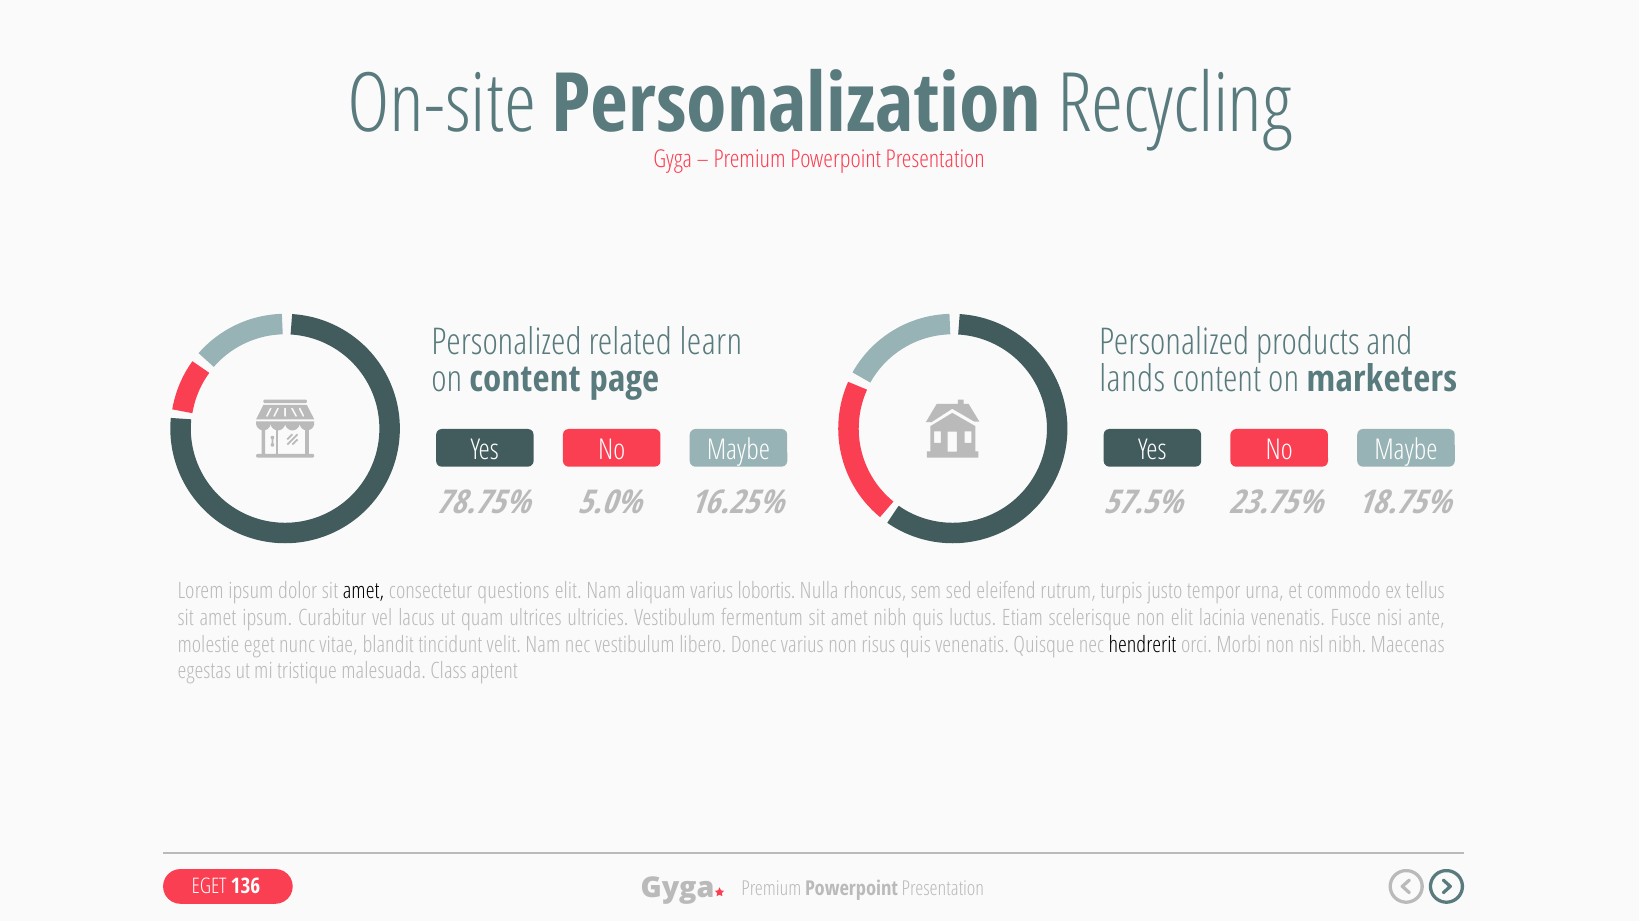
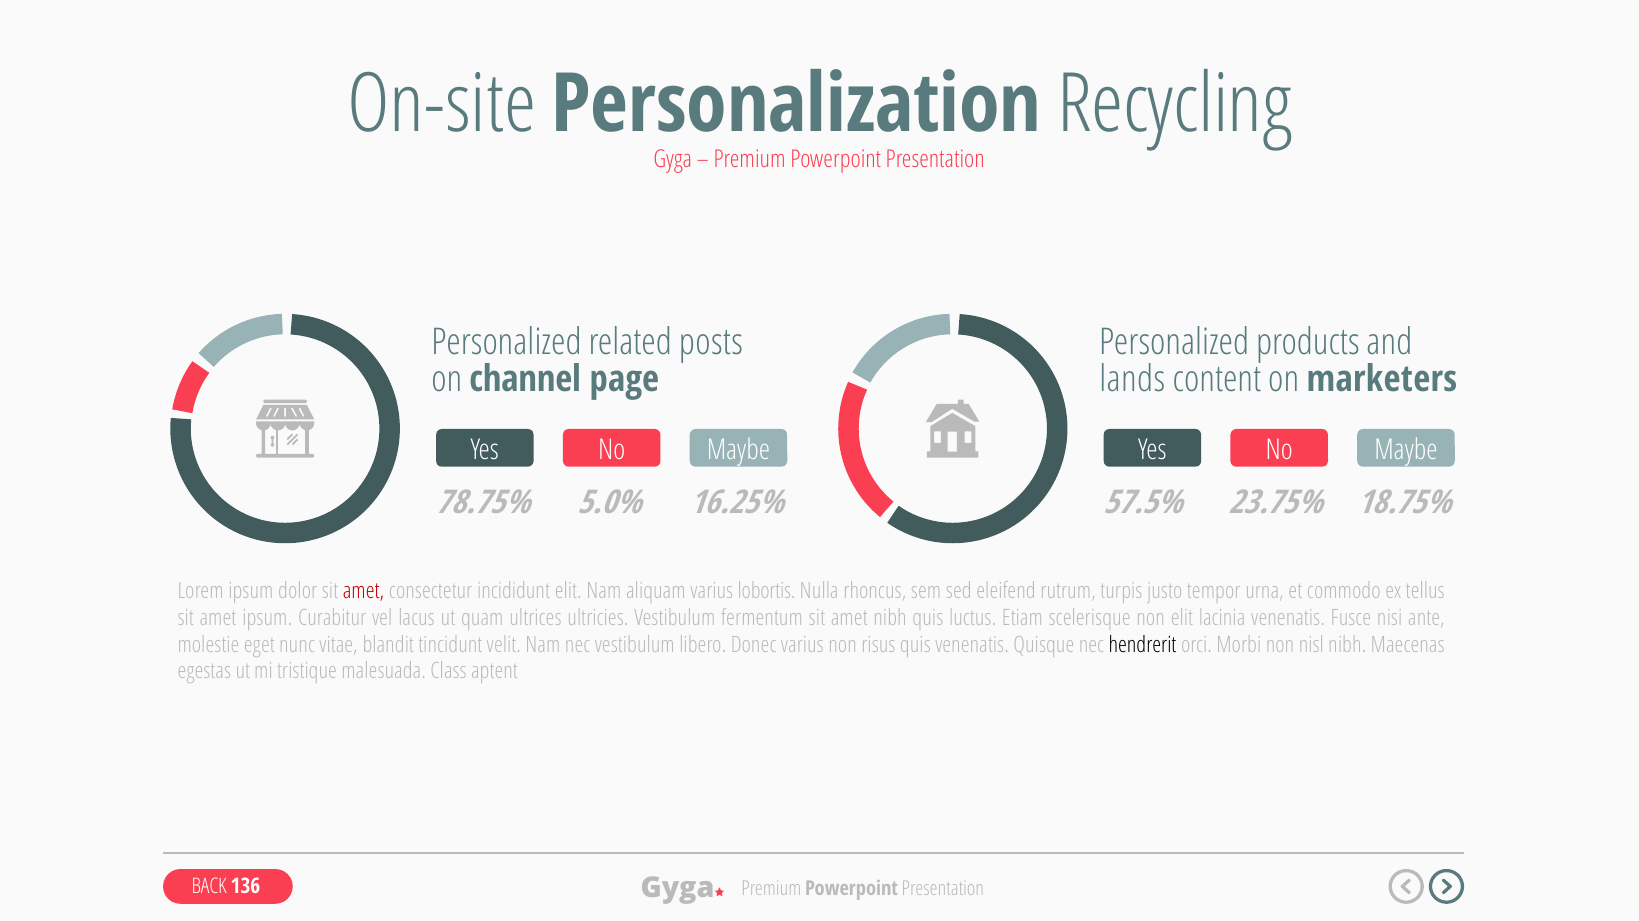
learn: learn -> posts
on content: content -> channel
amet at (364, 592) colour: black -> red
questions: questions -> incididunt
EGET at (209, 887): EGET -> BACK
